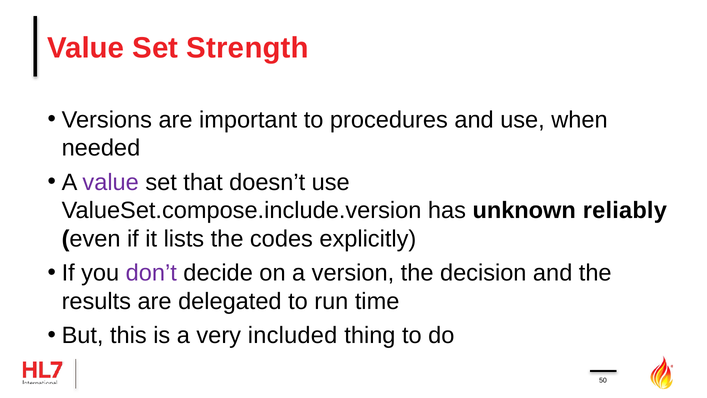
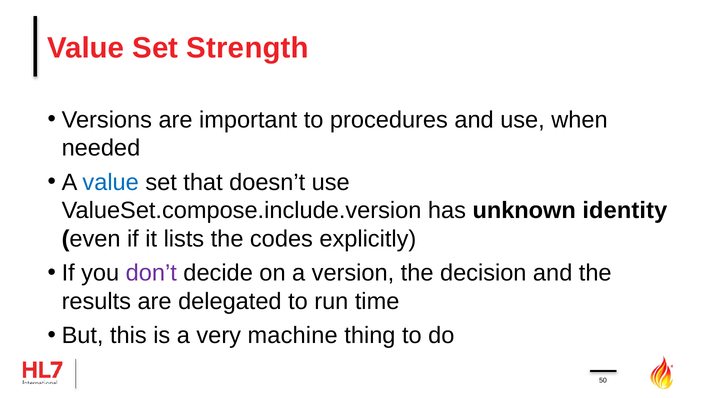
value at (111, 182) colour: purple -> blue
reliably: reliably -> identity
included: included -> machine
